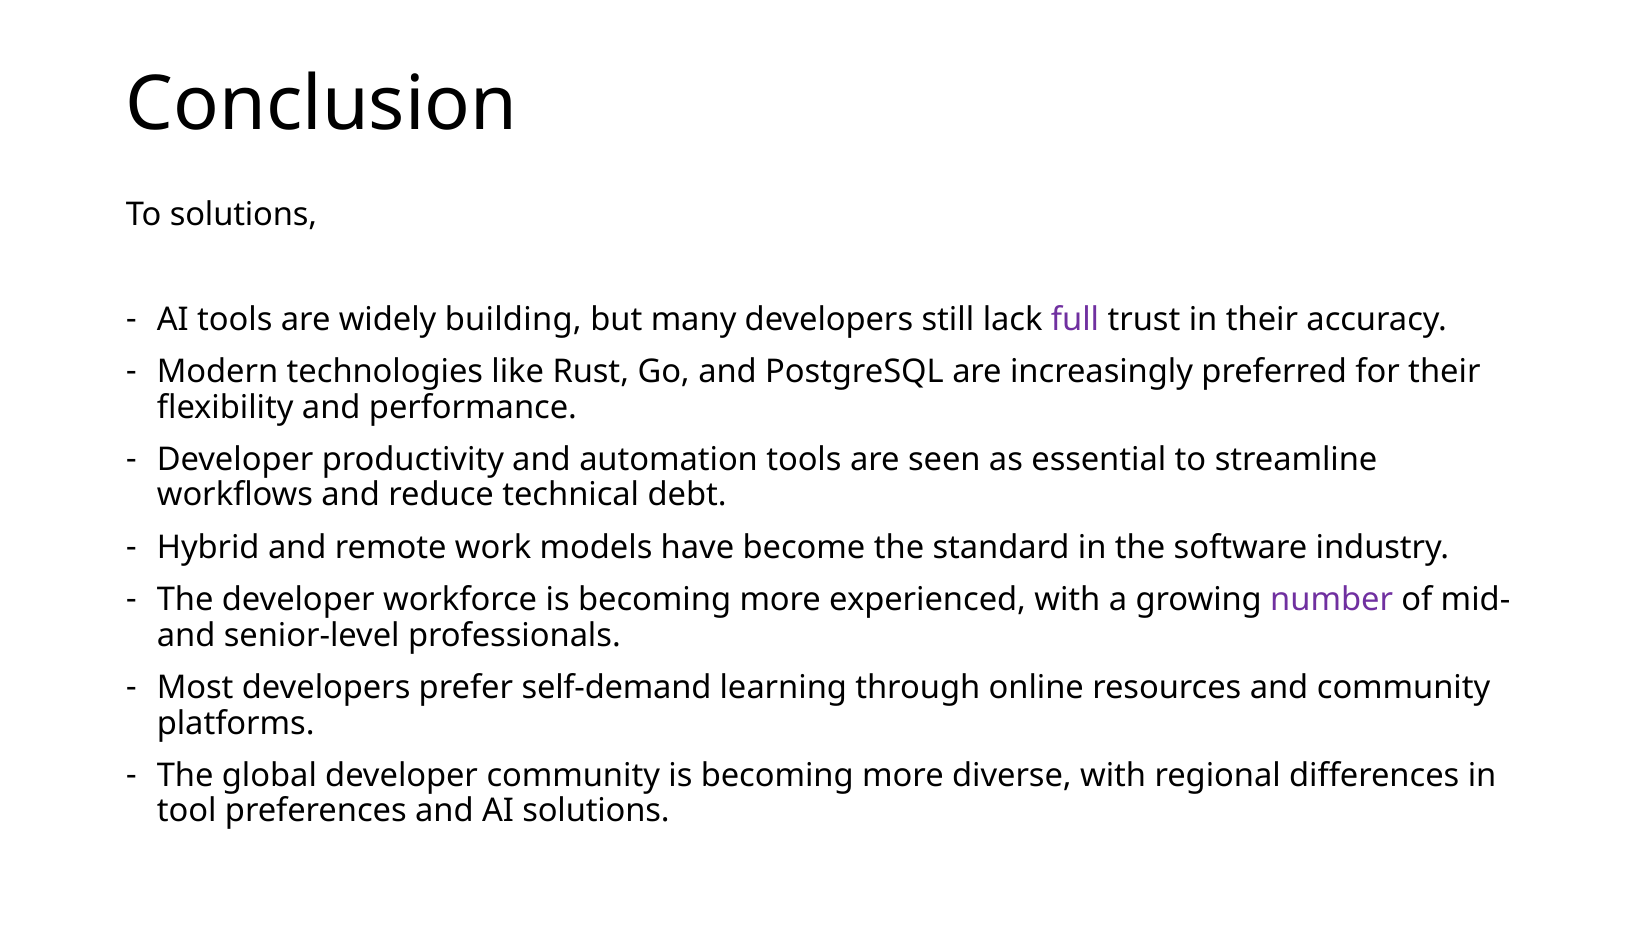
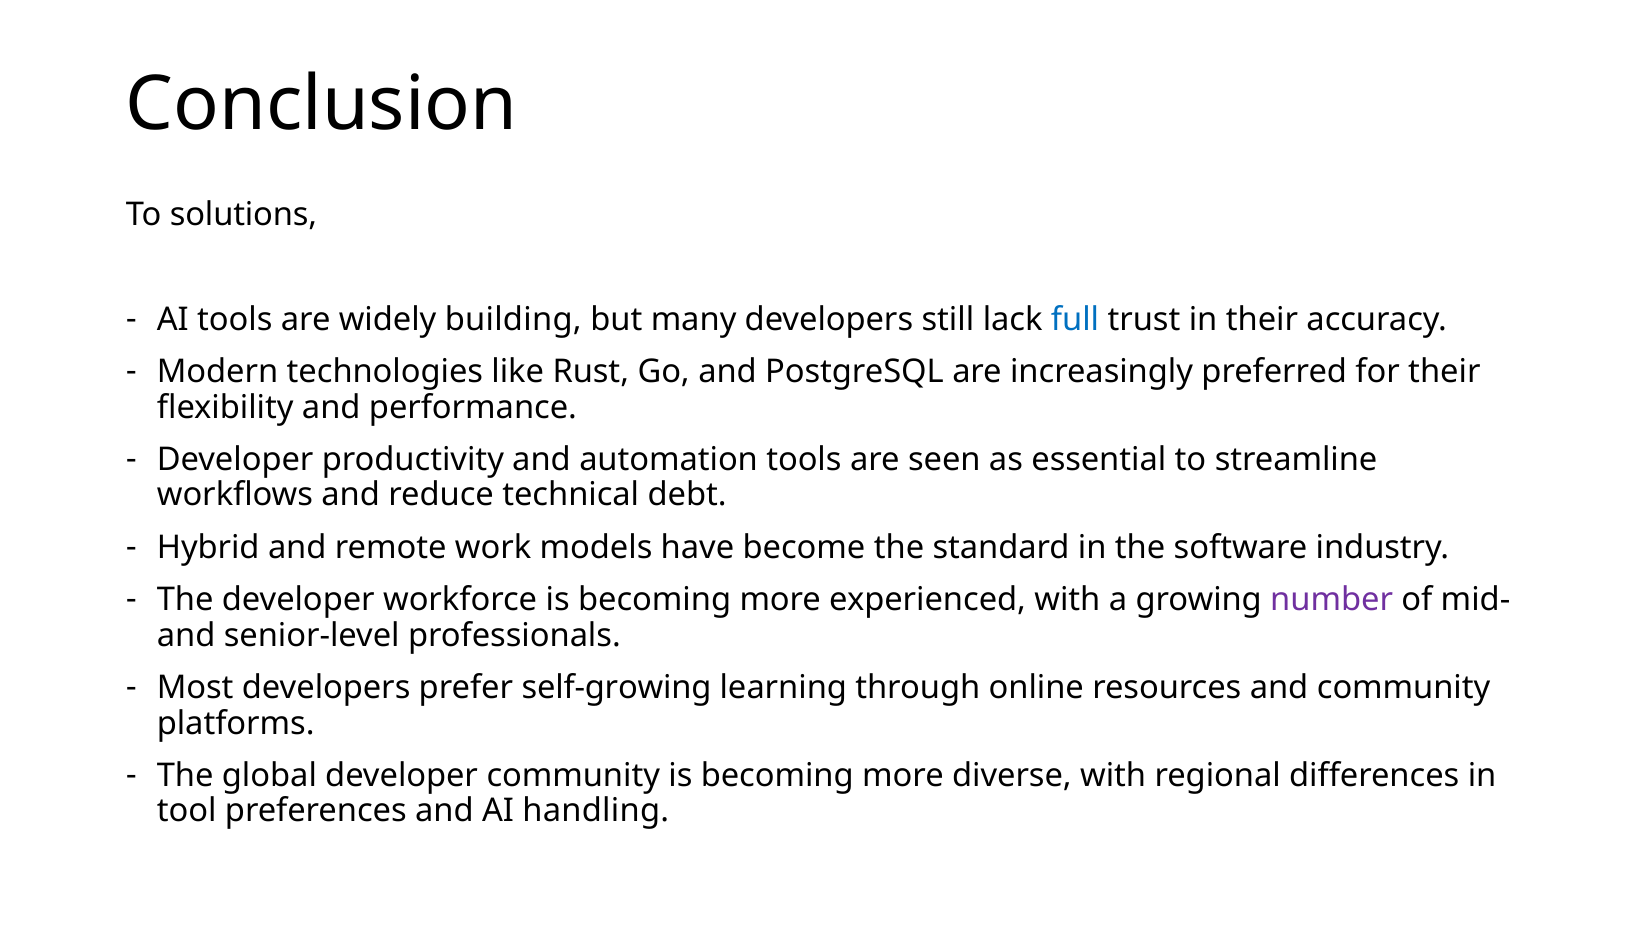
full colour: purple -> blue
self-demand: self-demand -> self-growing
AI solutions: solutions -> handling
